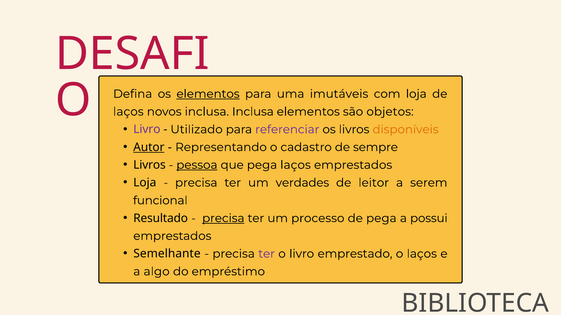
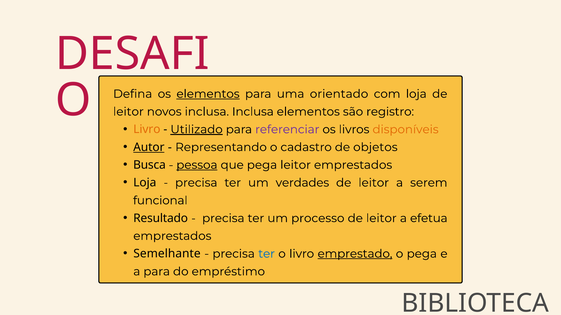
imutáveis: imutáveis -> orientado
laços at (128, 112): laços -> leitor
objetos: objetos -> registro
Livro at (147, 130) colour: purple -> orange
Utilizado underline: none -> present
sempre: sempre -> objetos
Livros at (149, 165): Livros -> Busca
pega laços: laços -> leitor
precisa at (223, 219) underline: present -> none
pega at (381, 219): pega -> leitor
possui: possui -> efetua
ter at (267, 254) colour: purple -> blue
emprestado underline: none -> present
o laços: laços -> pega
a algo: algo -> para
